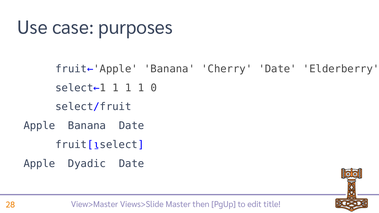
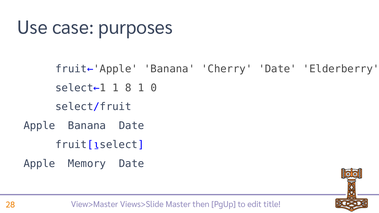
select←1 1 1: 1 -> 8
Dyadic: Dyadic -> Memory
